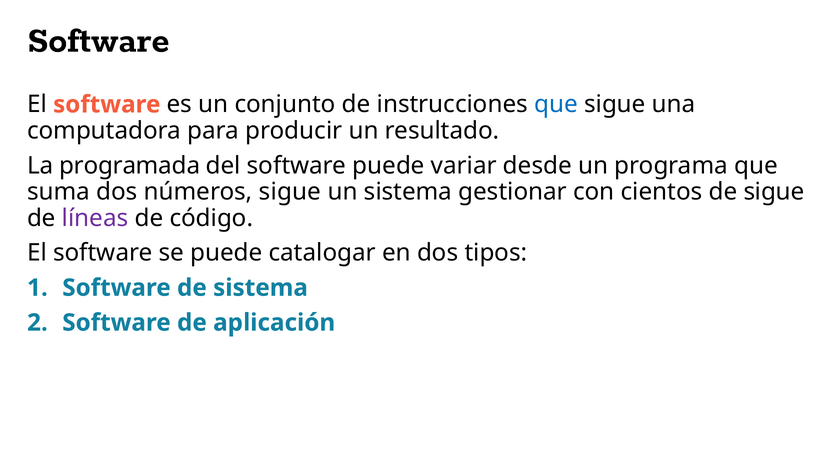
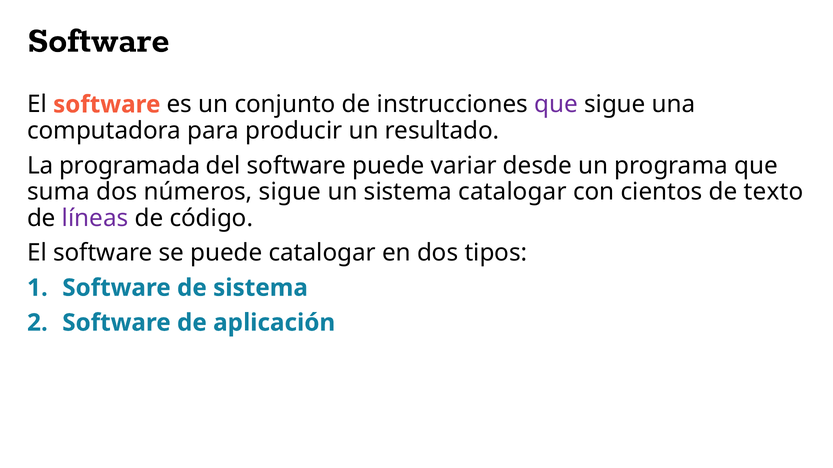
que at (556, 105) colour: blue -> purple
sistema gestionar: gestionar -> catalogar
de sigue: sigue -> texto
